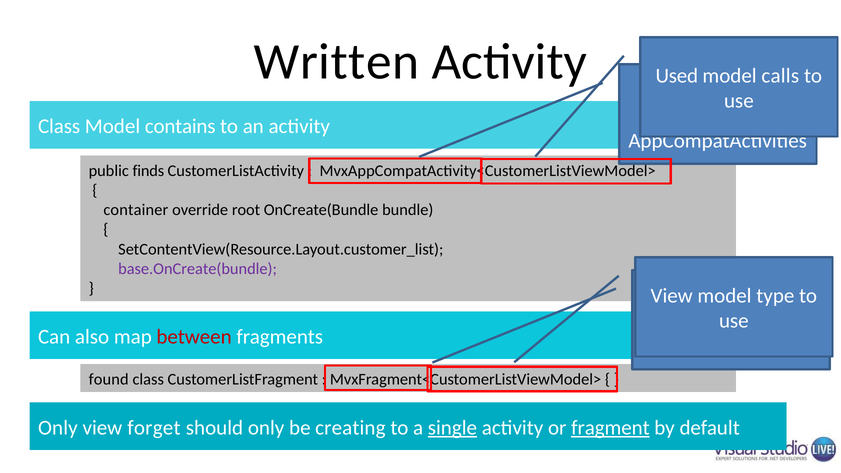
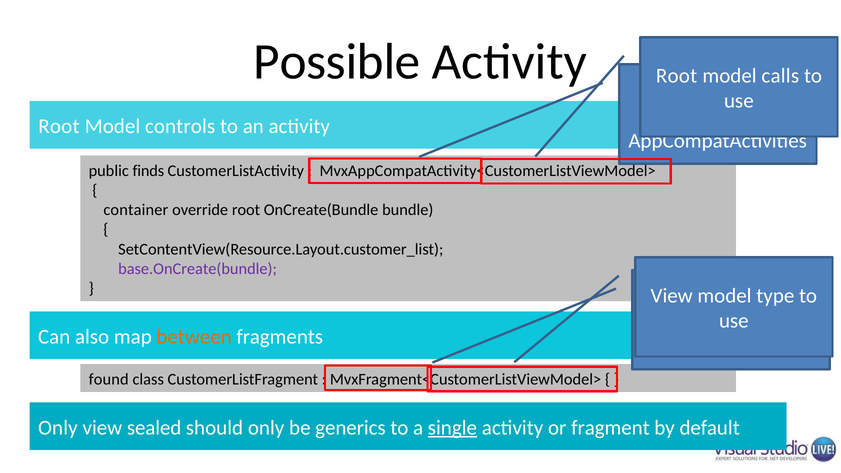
Written: Written -> Possible
Used at (677, 76): Used -> Root
Class at (59, 126): Class -> Root
contains: contains -> controls
between colour: red -> orange
forget: forget -> sealed
creating: creating -> generics
fragment underline: present -> none
